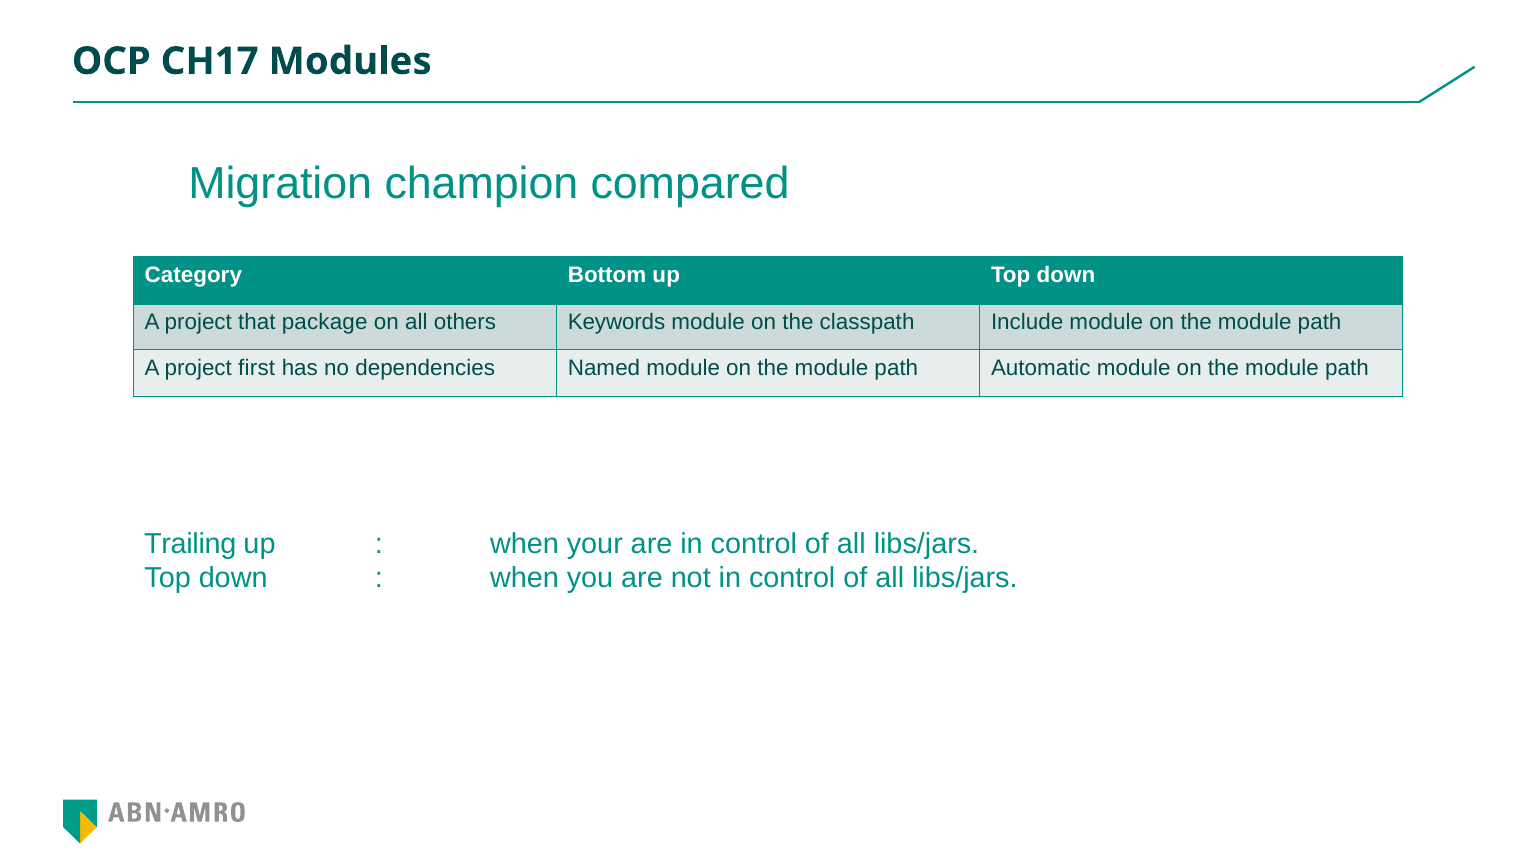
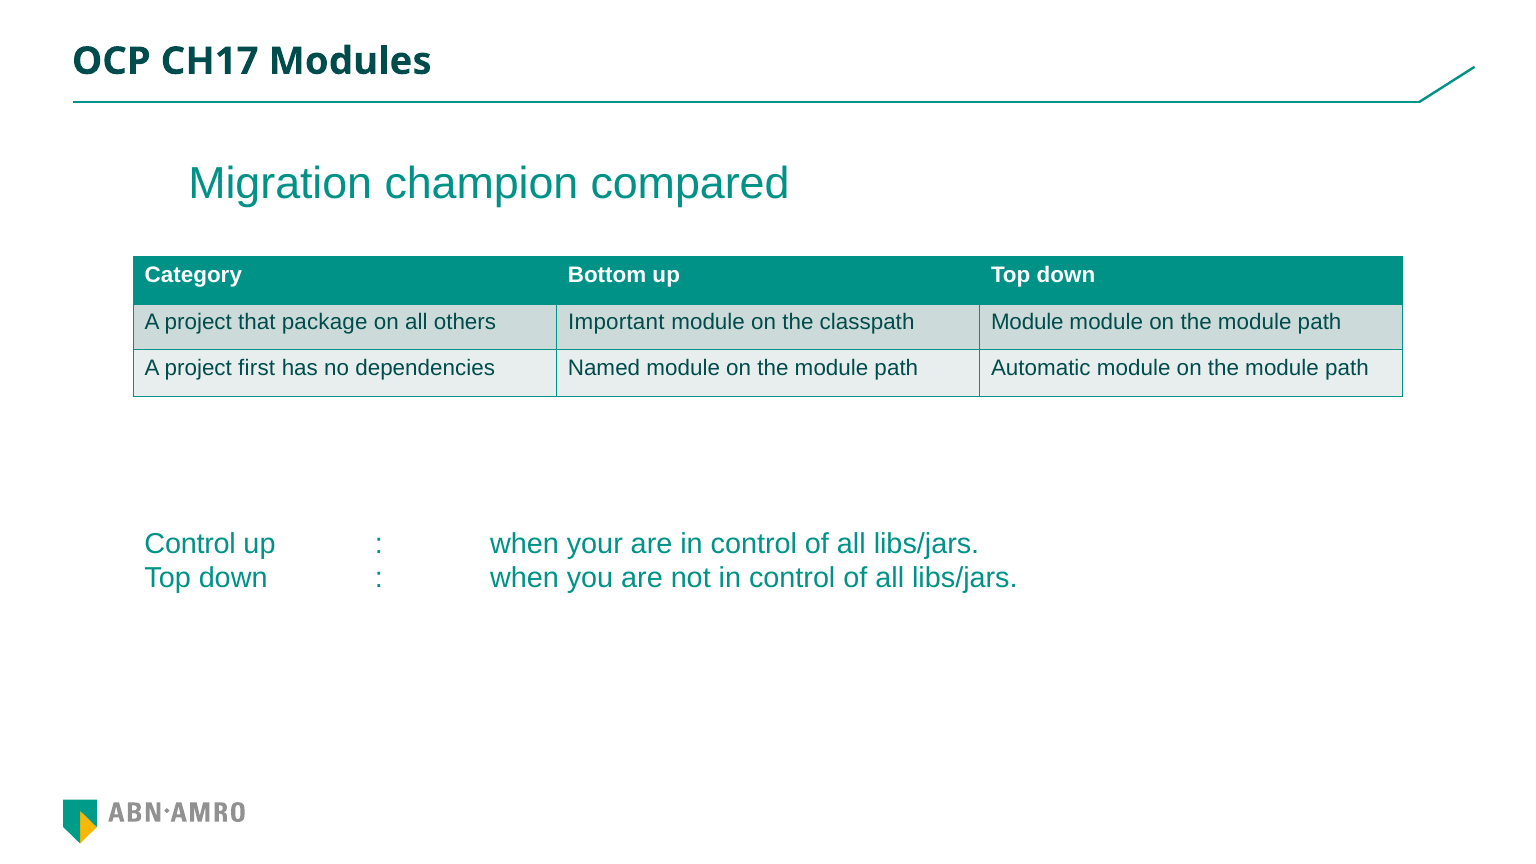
Keywords: Keywords -> Important
classpath Include: Include -> Module
Trailing at (190, 544): Trailing -> Control
